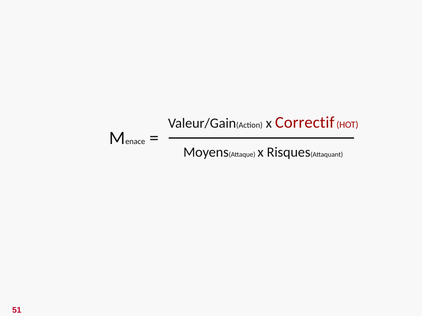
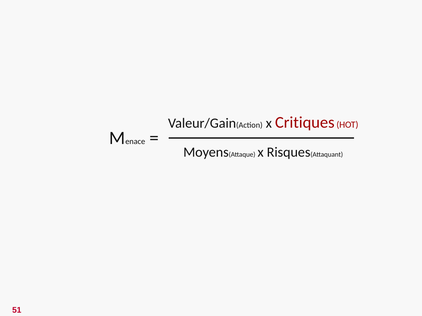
Correctif: Correctif -> Critiques
